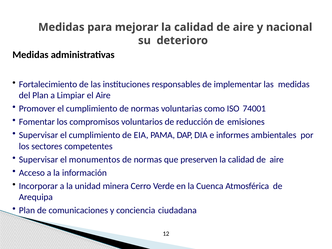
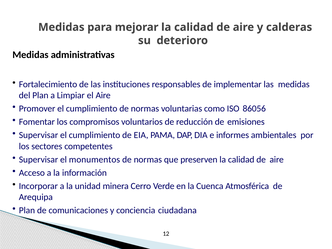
nacional: nacional -> calderas
74001: 74001 -> 86056
